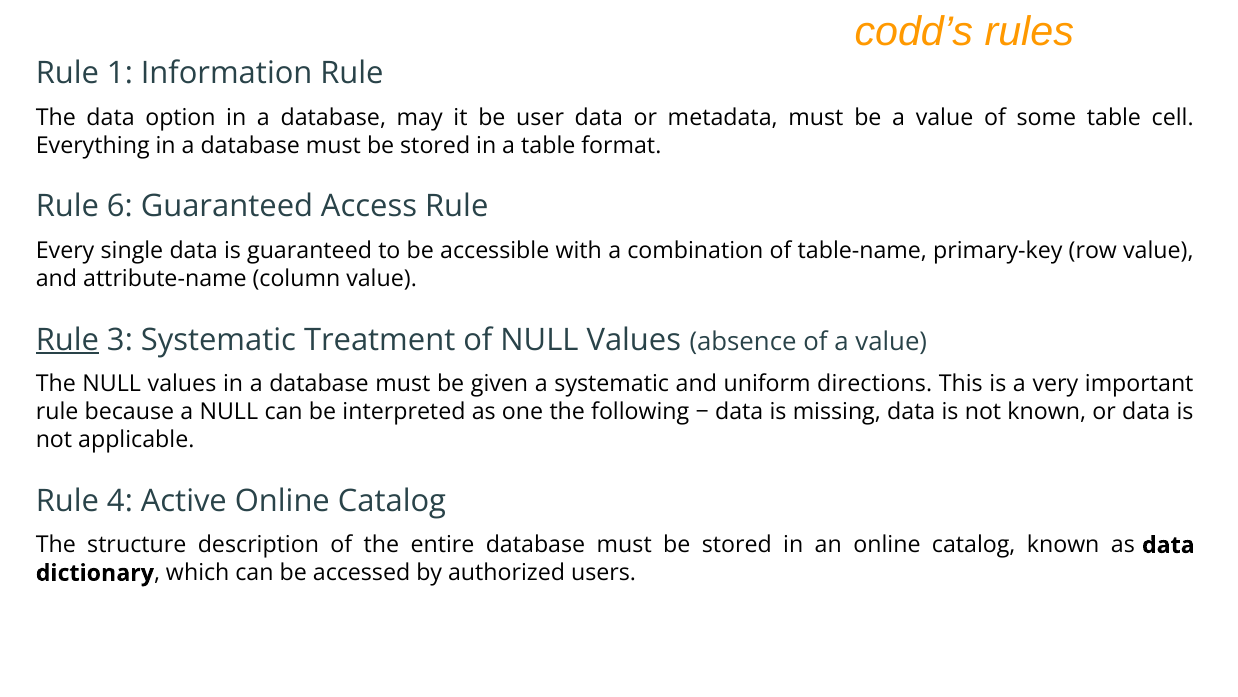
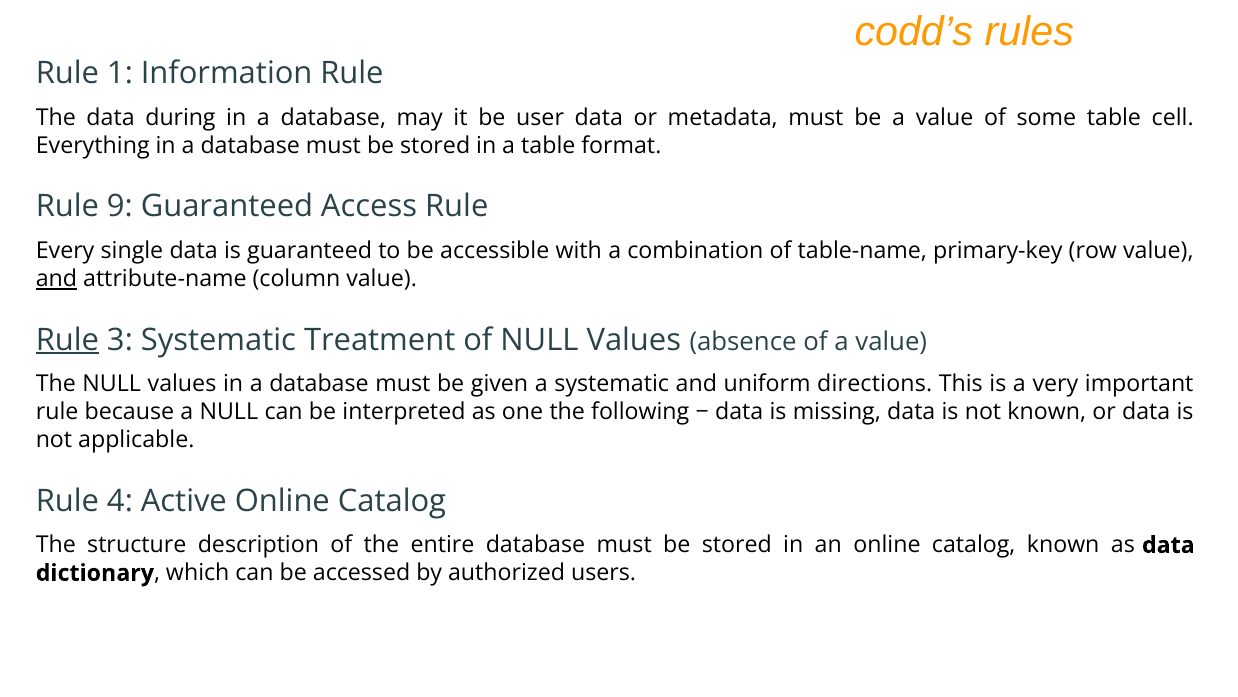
option: option -> during
6: 6 -> 9
and at (56, 279) underline: none -> present
